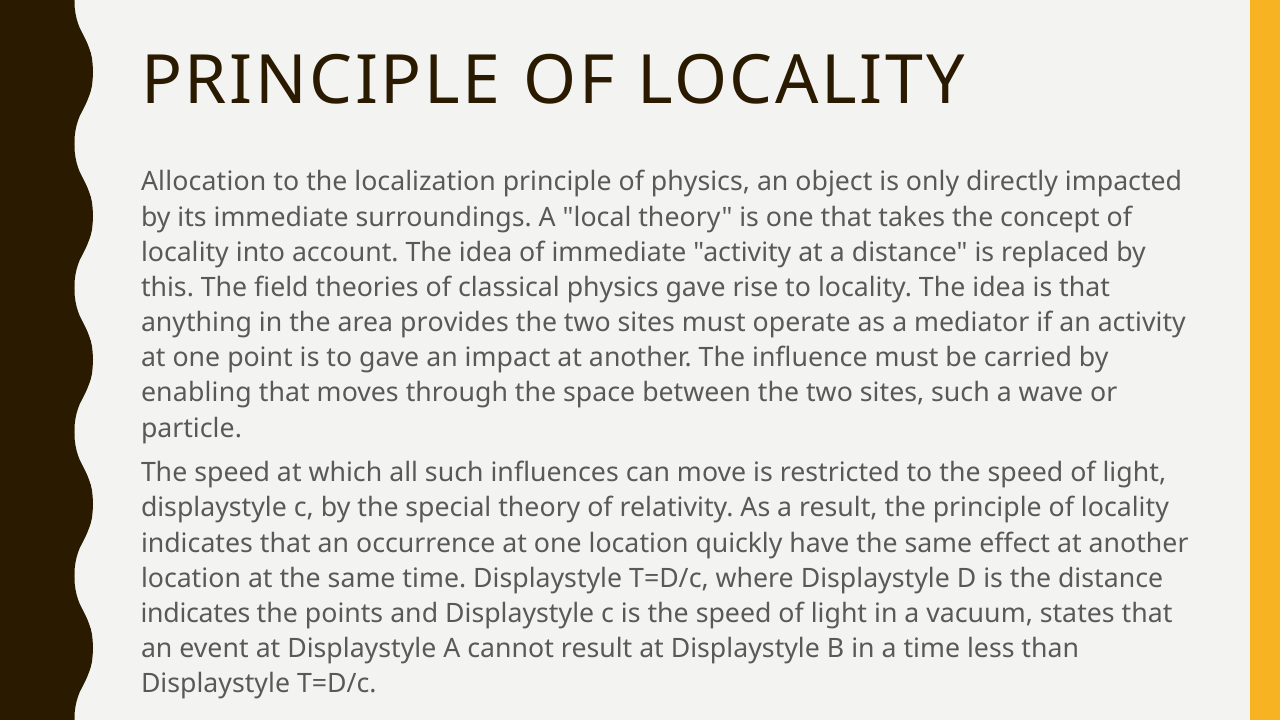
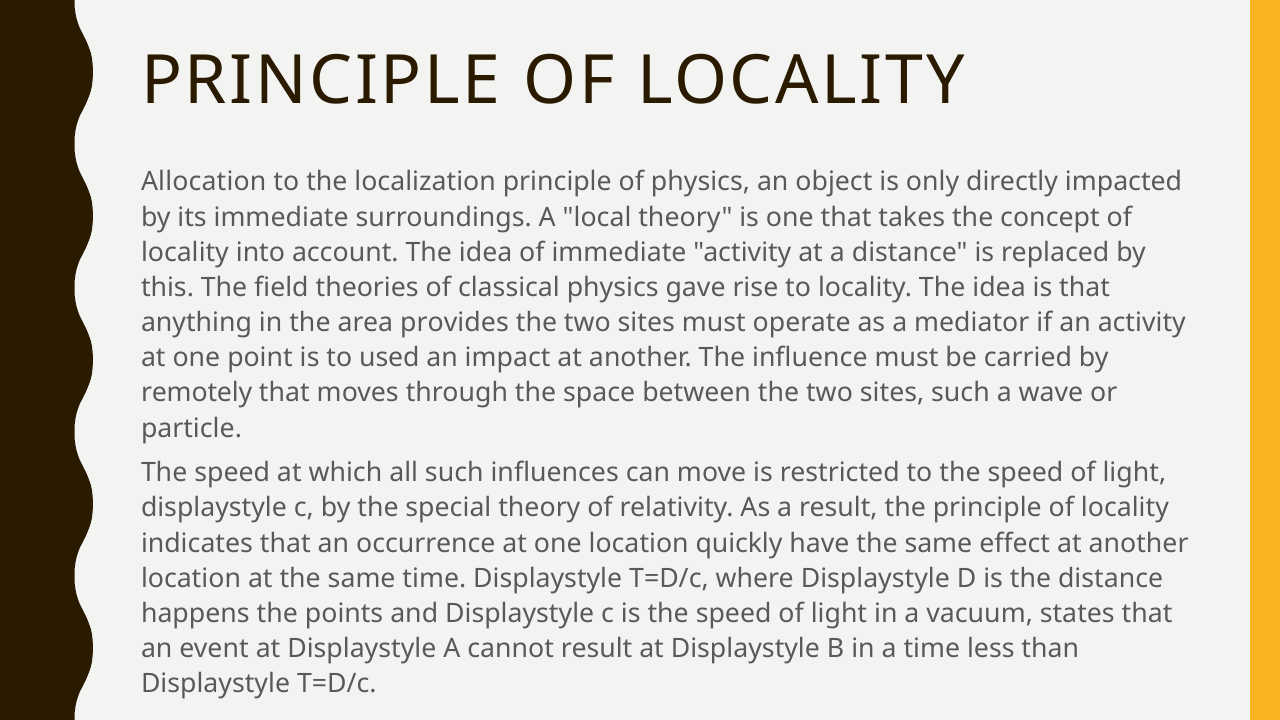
to gave: gave -> used
enabling: enabling -> remotely
indicates at (195, 614): indicates -> happens
